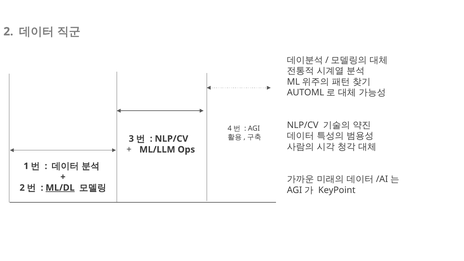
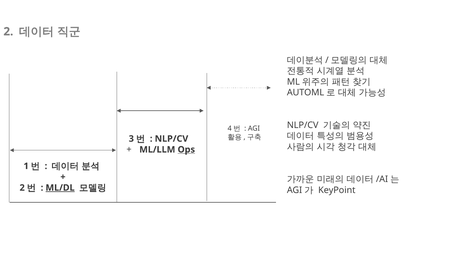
Ops underline: none -> present
